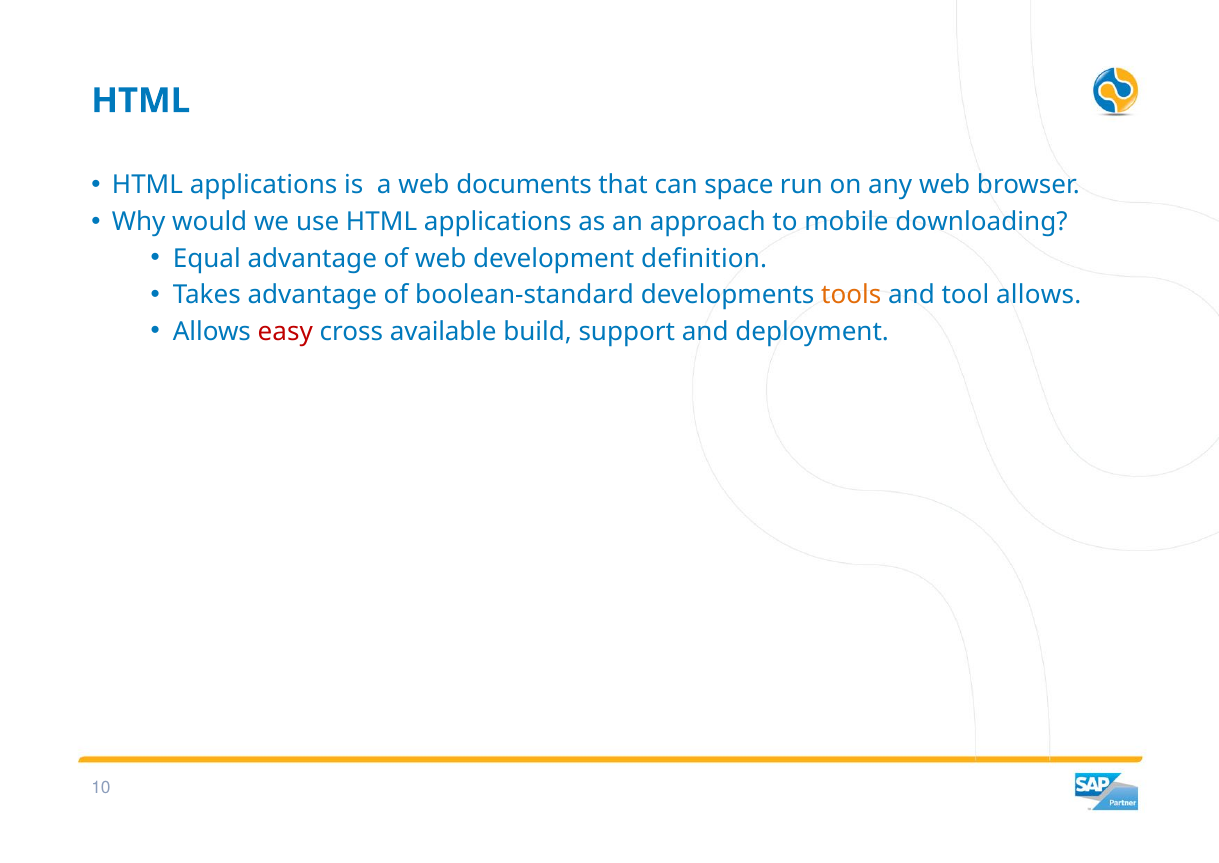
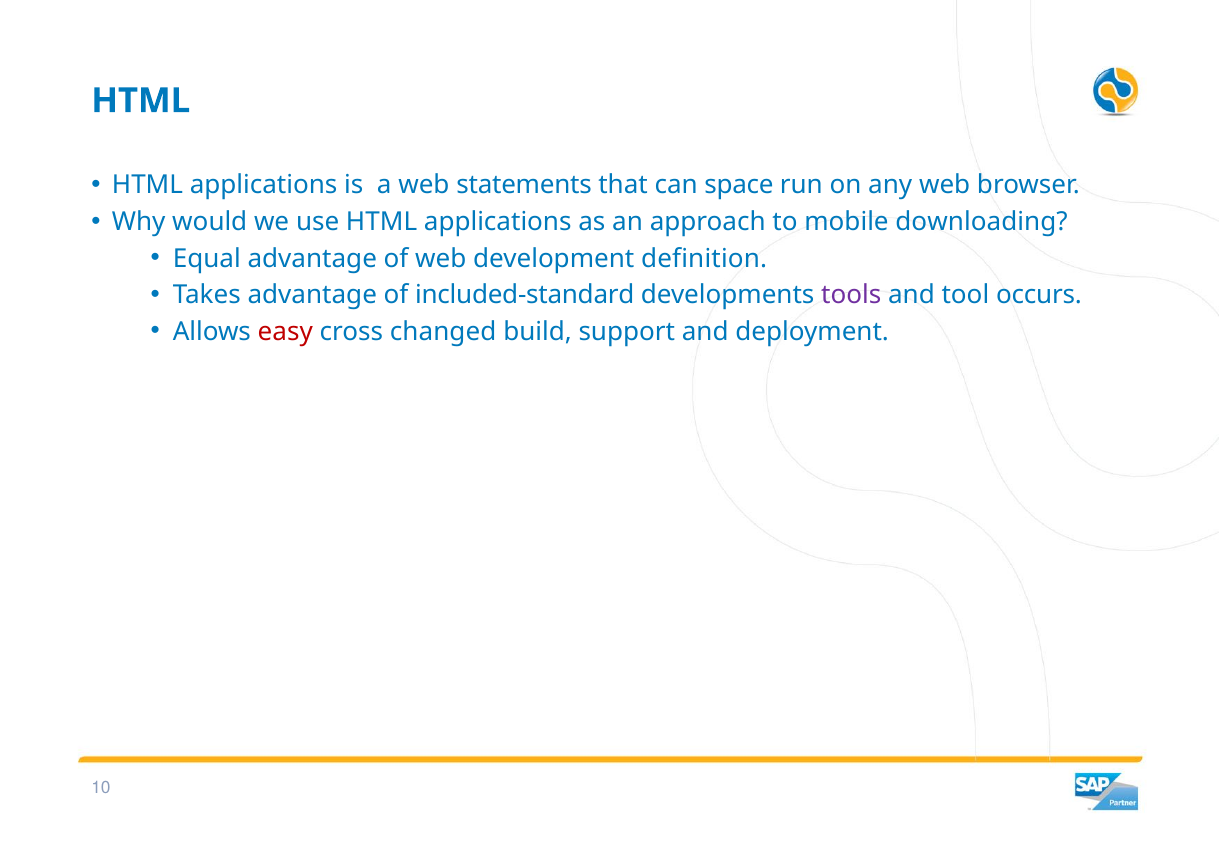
documents: documents -> statements
boolean-standard: boolean-standard -> included-standard
tools colour: orange -> purple
tool allows: allows -> occurs
available: available -> changed
